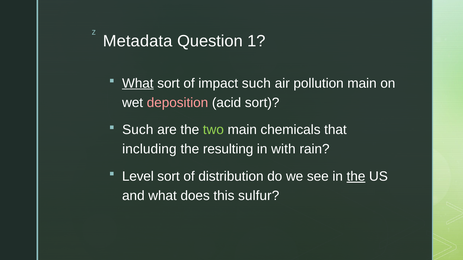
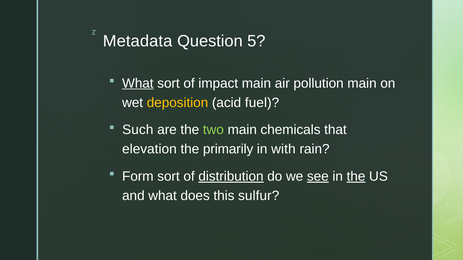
1: 1 -> 5
impact such: such -> main
deposition colour: pink -> yellow
acid sort: sort -> fuel
including: including -> elevation
resulting: resulting -> primarily
Level: Level -> Form
distribution underline: none -> present
see underline: none -> present
